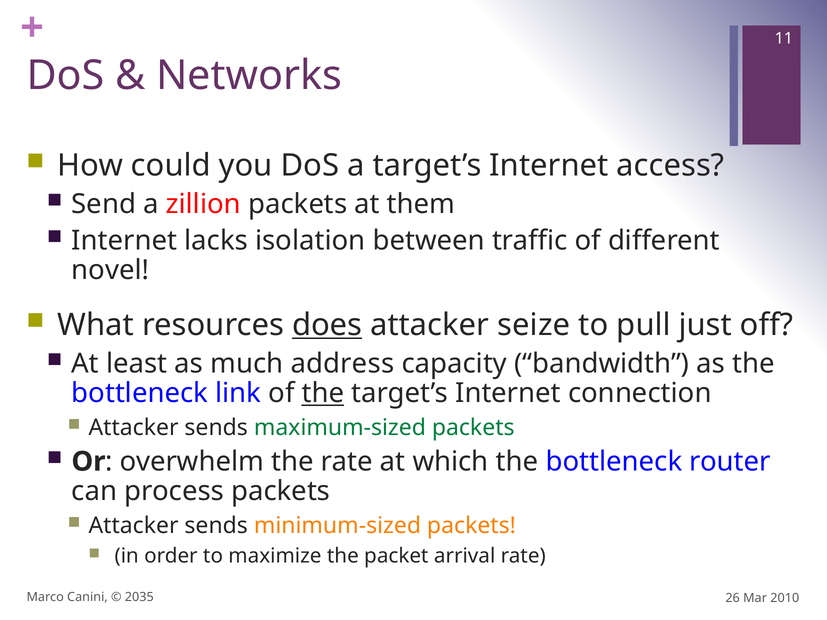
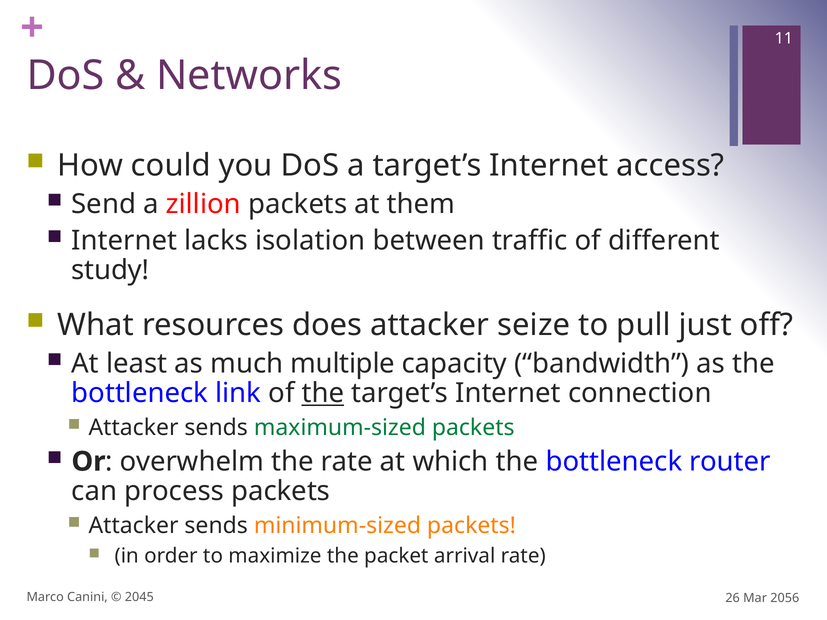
novel: novel -> study
does underline: present -> none
address: address -> multiple
2035: 2035 -> 2045
2010: 2010 -> 2056
